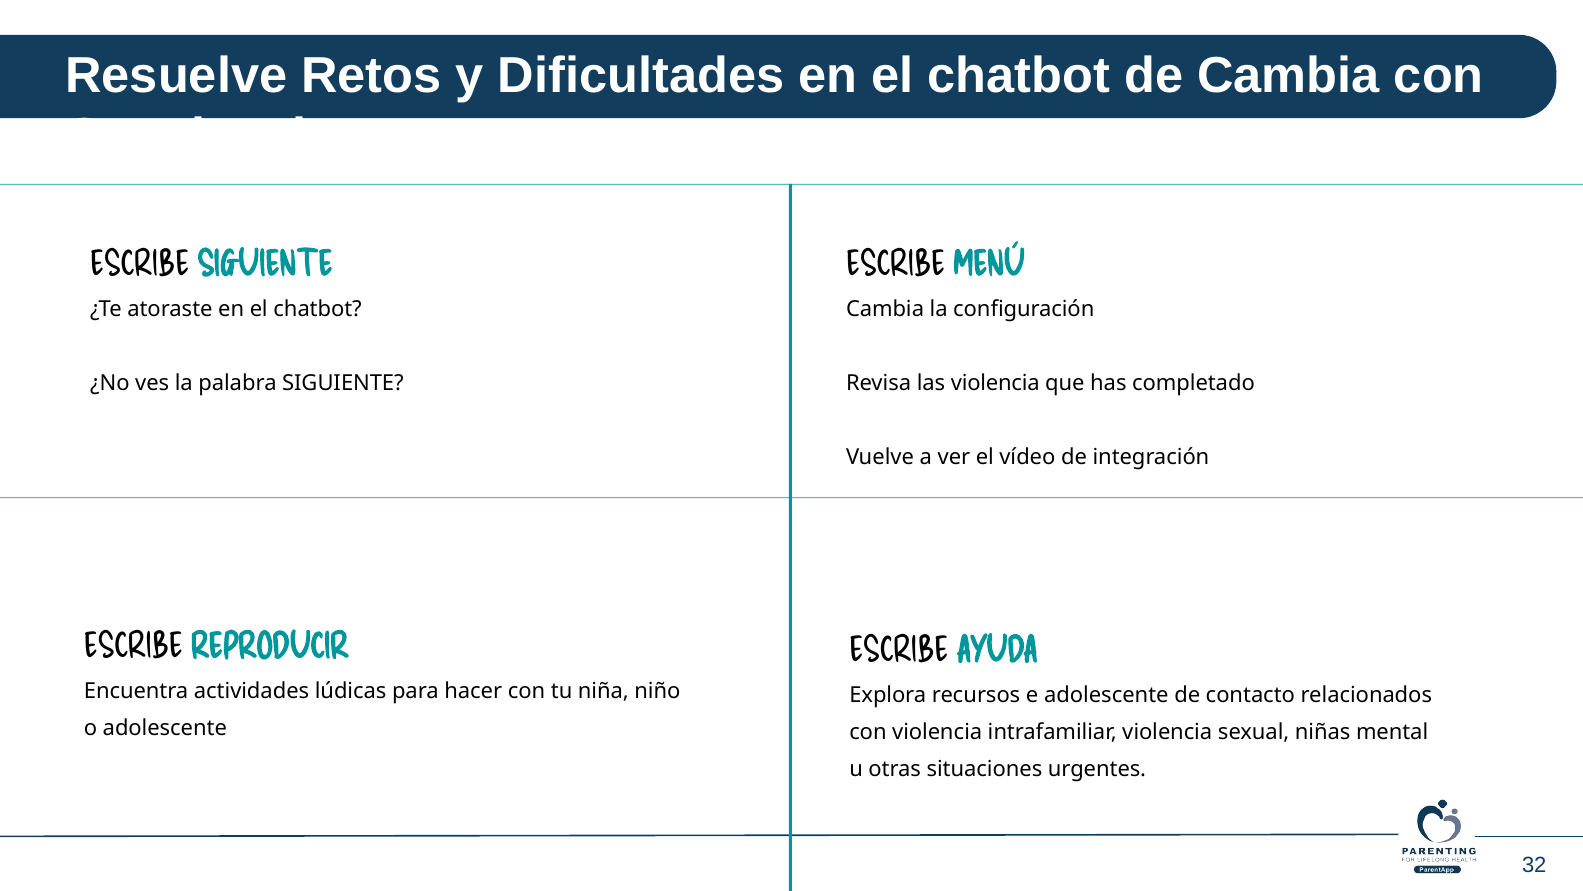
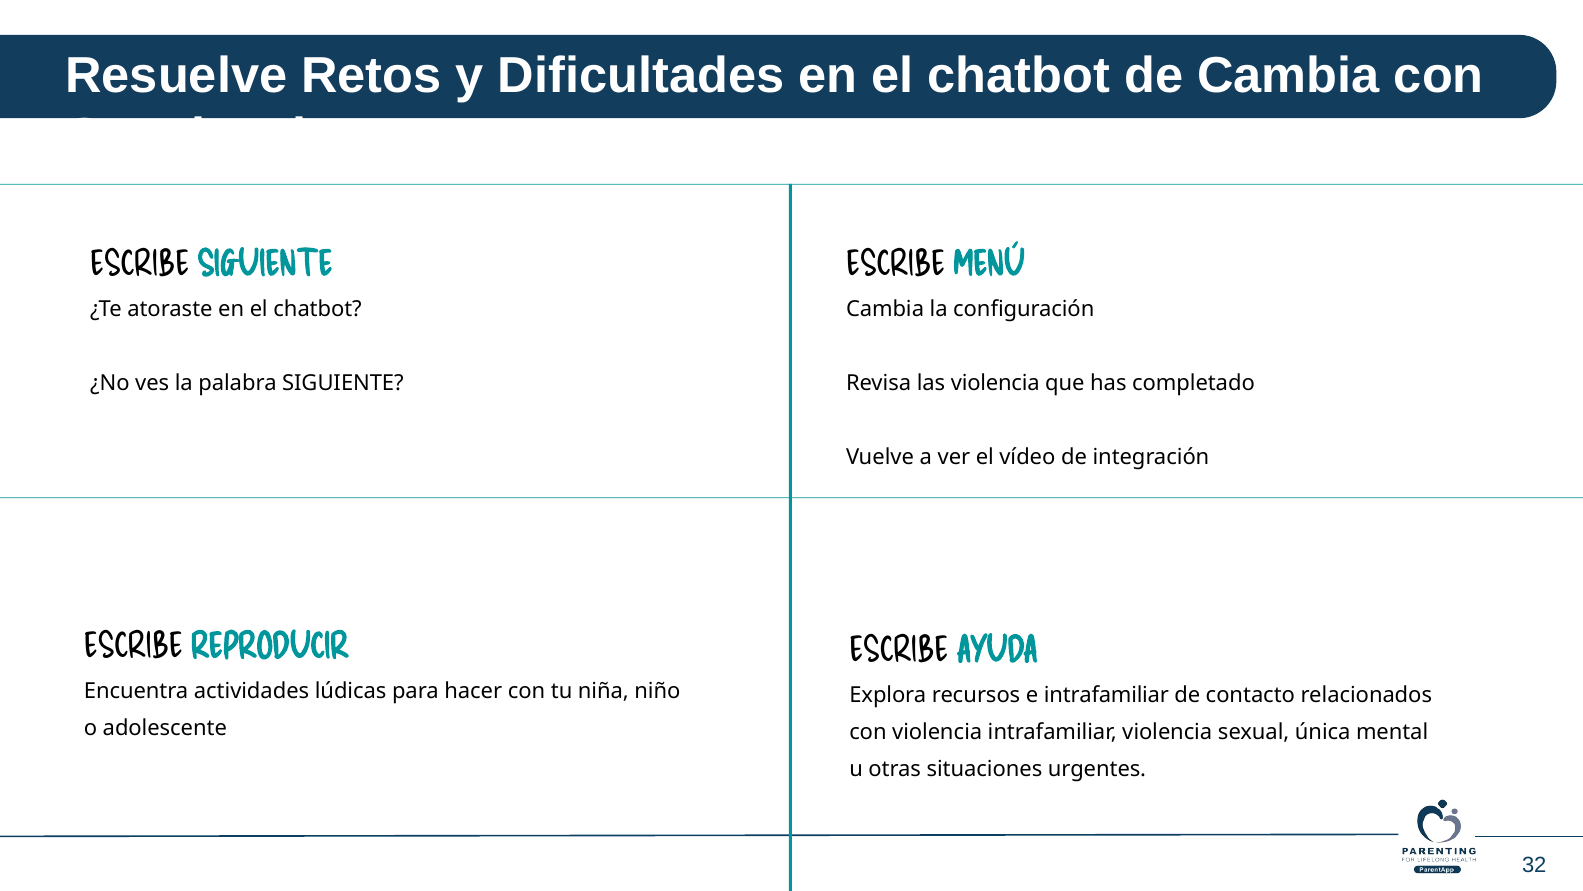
e adolescente: adolescente -> intrafamiliar
niñas: niñas -> única
